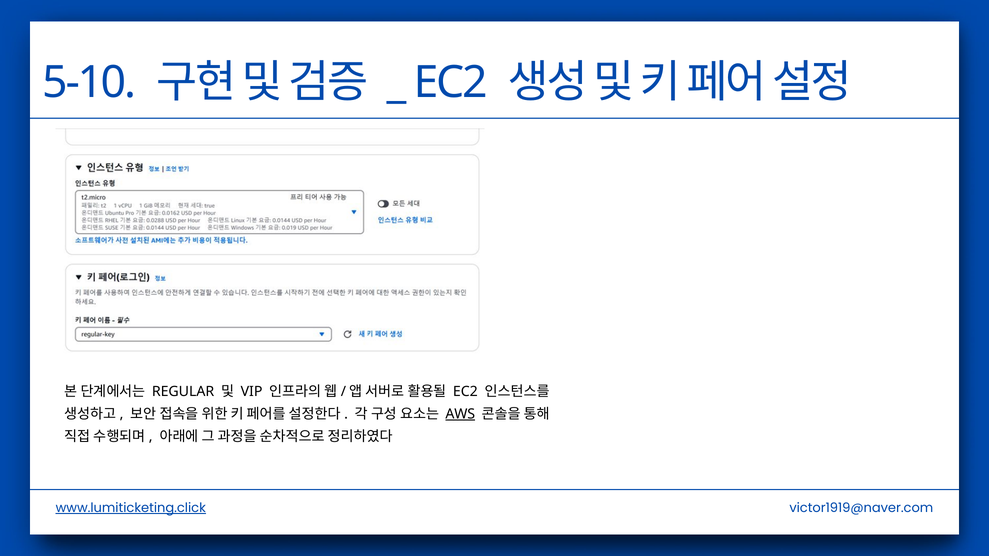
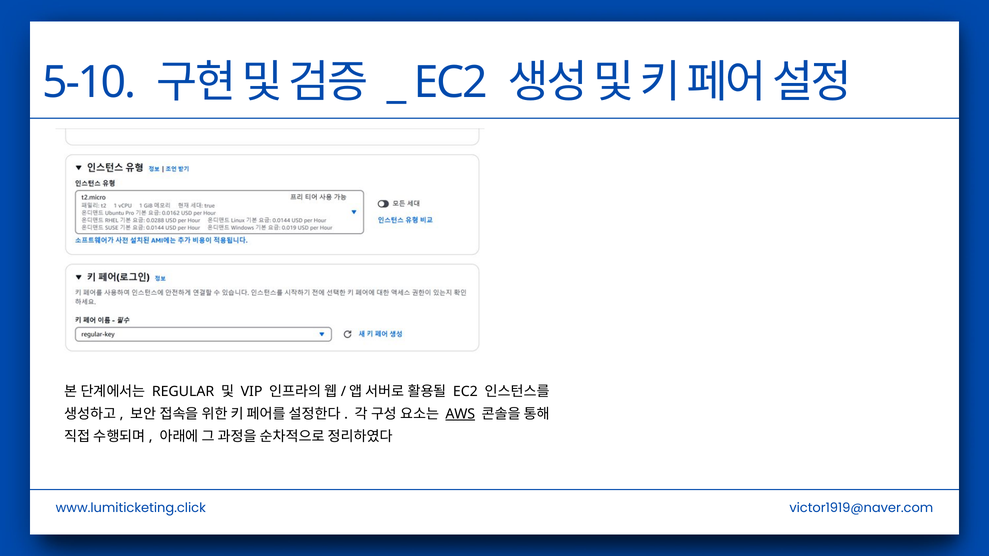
www.lumiticketing.click underline: present -> none
